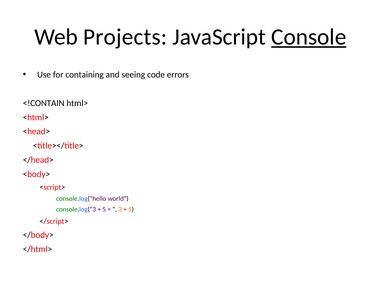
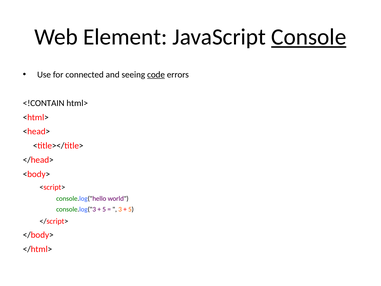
Projects: Projects -> Element
containing: containing -> connected
code underline: none -> present
